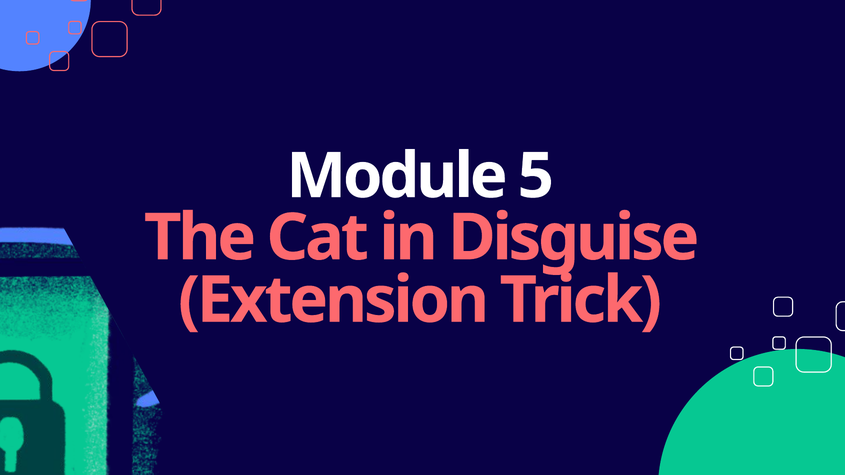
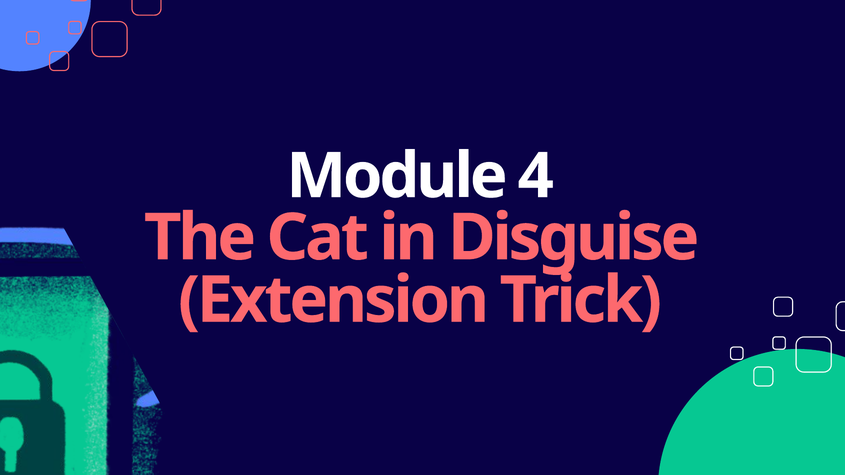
5: 5 -> 4
